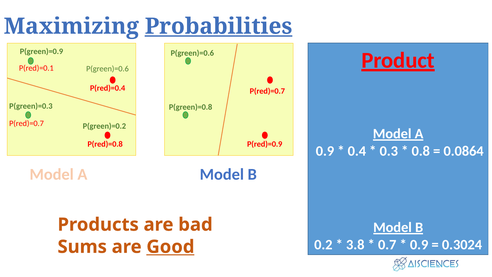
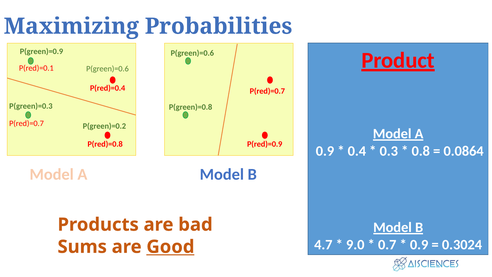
Probabilities underline: present -> none
0.2: 0.2 -> 4.7
3.8: 3.8 -> 9.0
